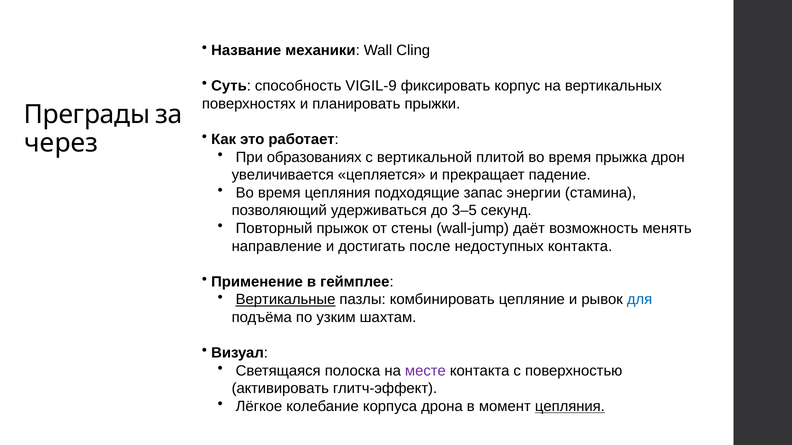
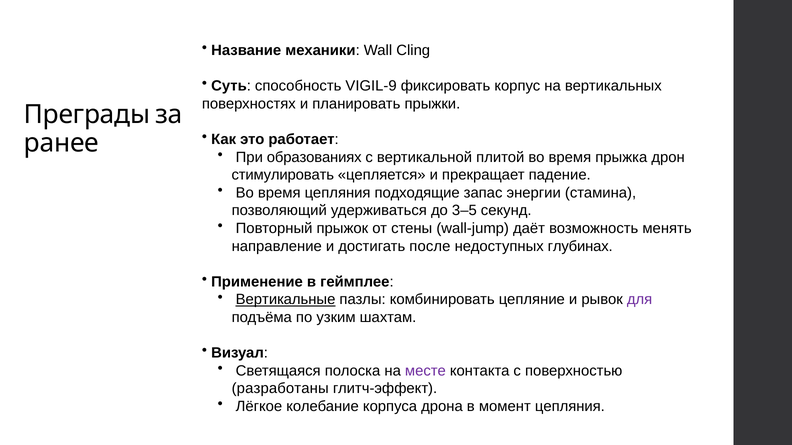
через: через -> ранее
увеличивается: увеличивается -> стимулировать
недоступных контакта: контакта -> глубинах
для colour: blue -> purple
активировать: активировать -> разработаны
цепляния at (570, 407) underline: present -> none
